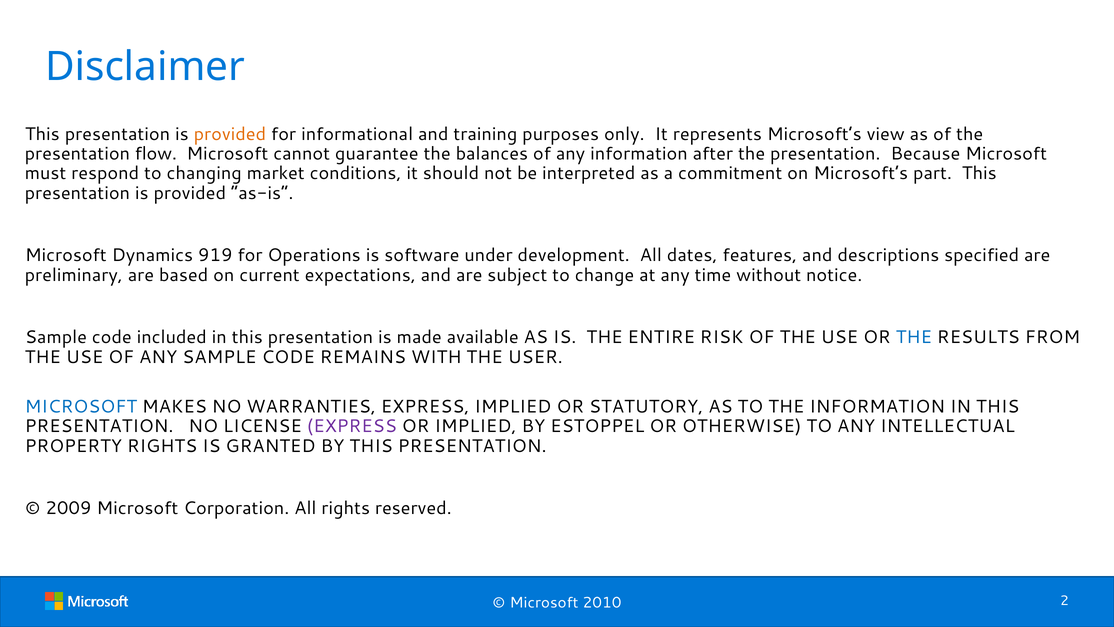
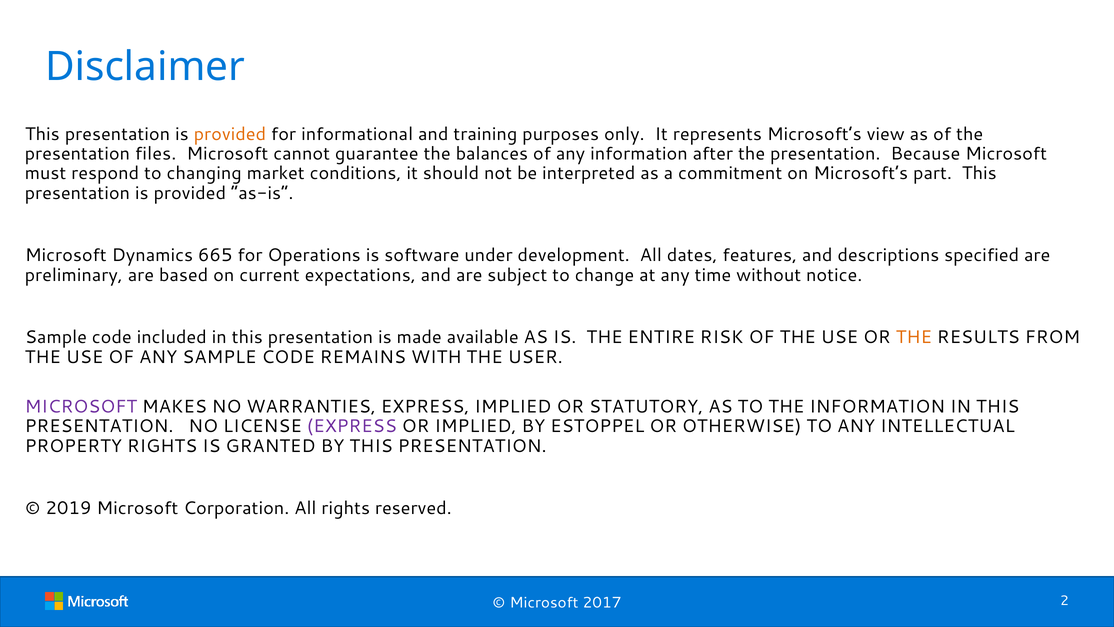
flow: flow -> files
919: 919 -> 665
THE at (914, 337) colour: blue -> orange
MICROSOFT at (81, 406) colour: blue -> purple
2009: 2009 -> 2019
2010: 2010 -> 2017
